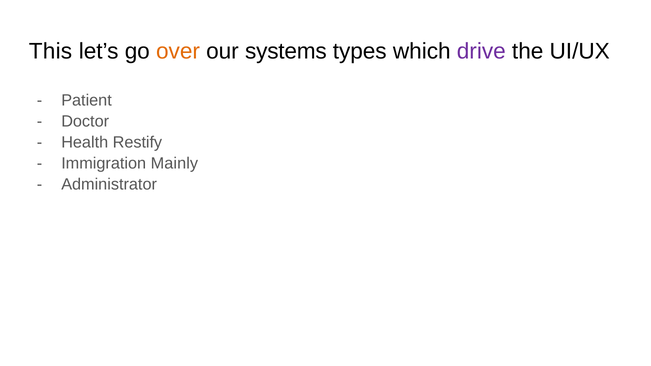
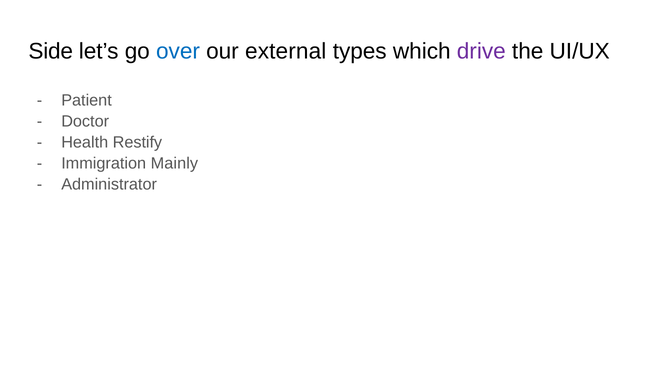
This: This -> Side
over colour: orange -> blue
systems: systems -> external
